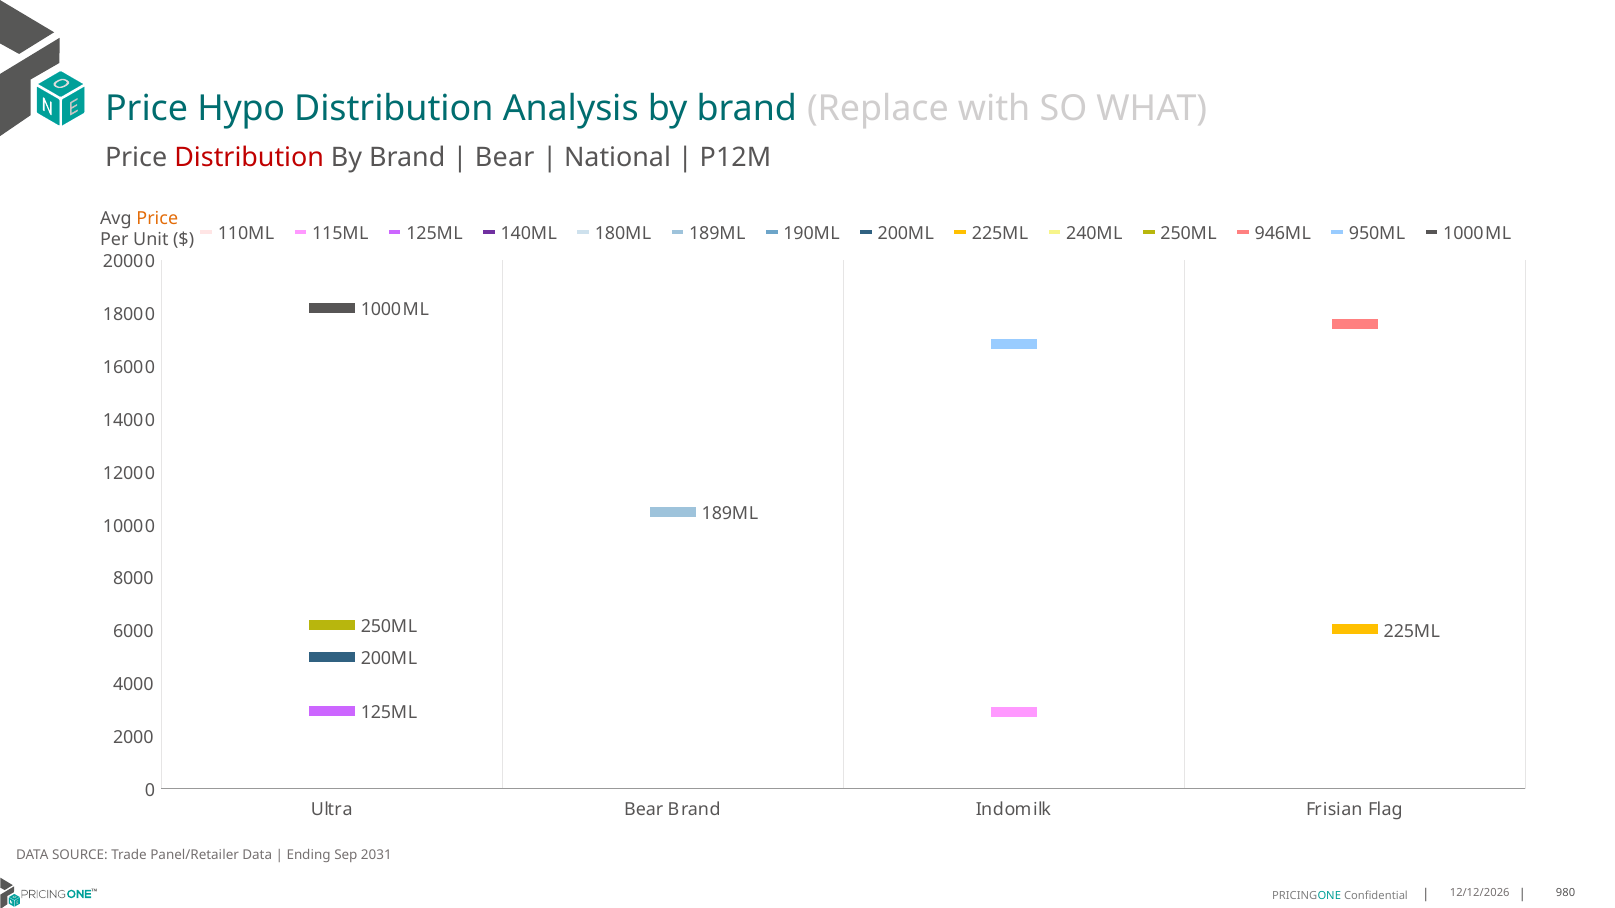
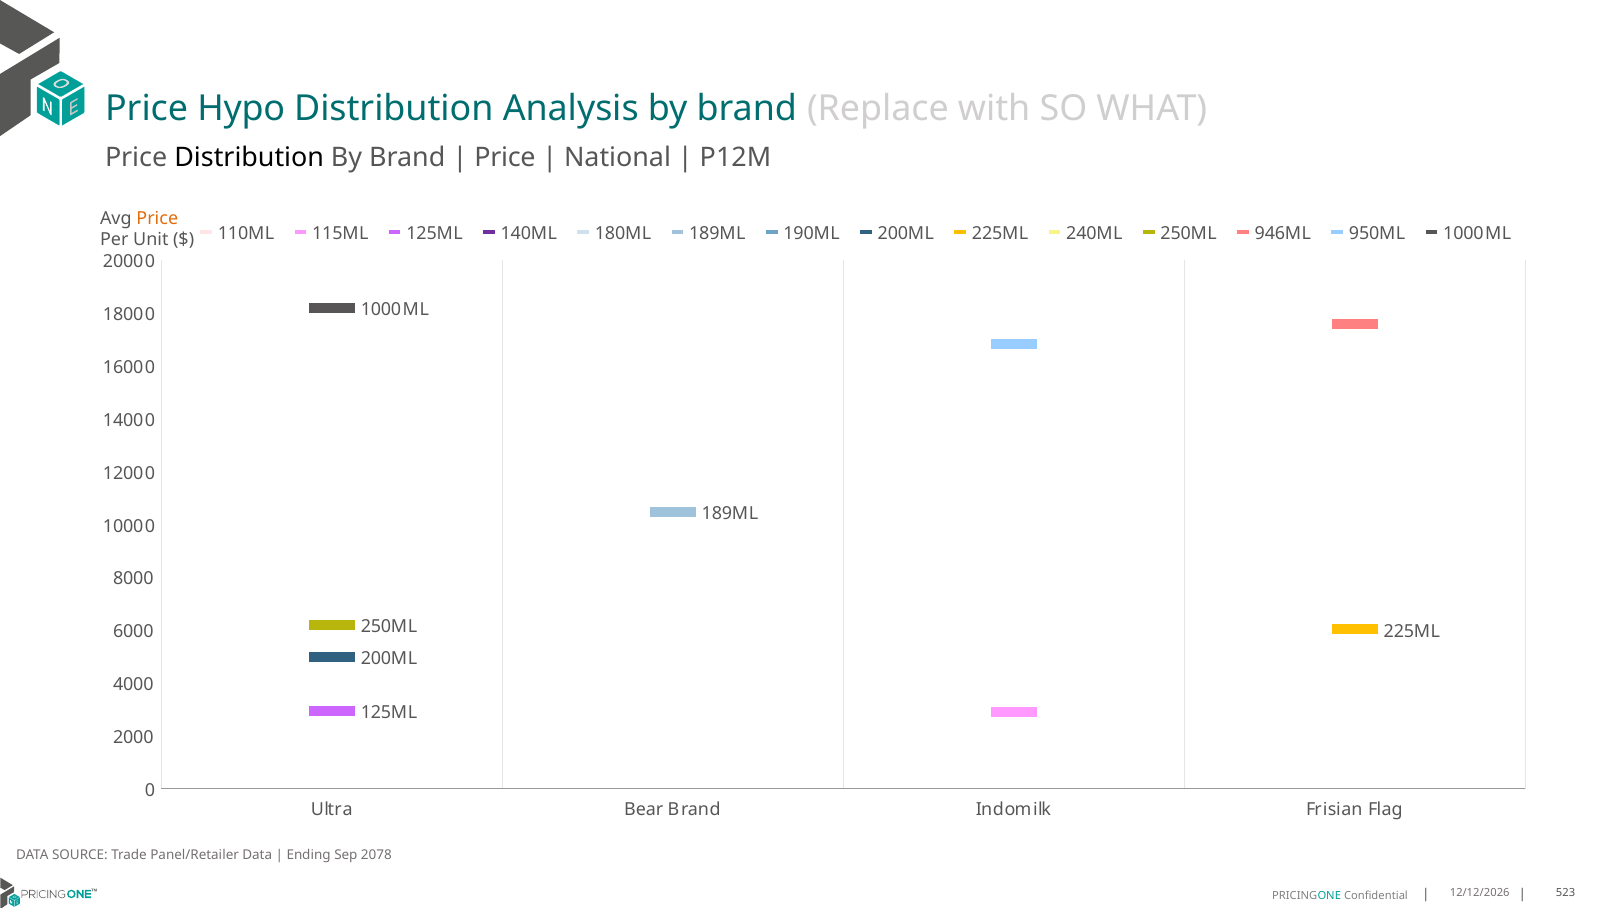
Distribution at (249, 157) colour: red -> black
Bear at (505, 157): Bear -> Price
2031: 2031 -> 2078
980: 980 -> 523
